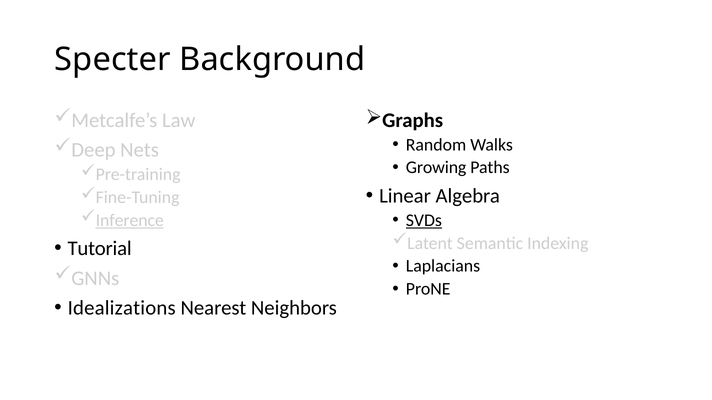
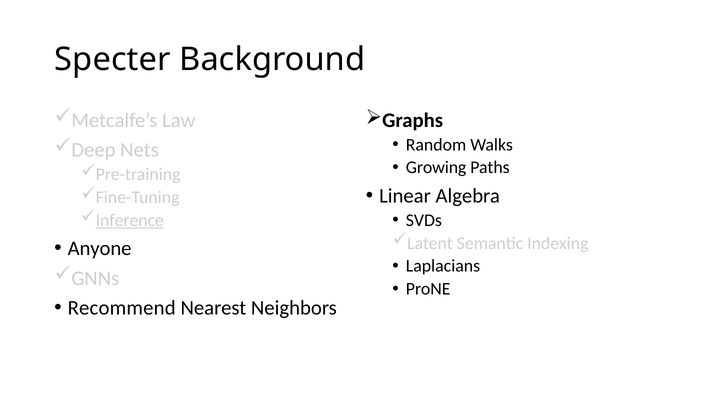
SVDs underline: present -> none
Tutorial: Tutorial -> Anyone
Idealizations: Idealizations -> Recommend
